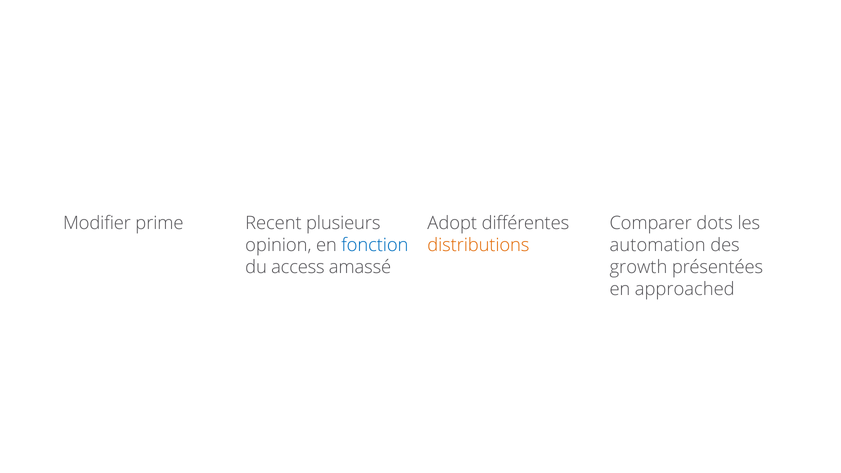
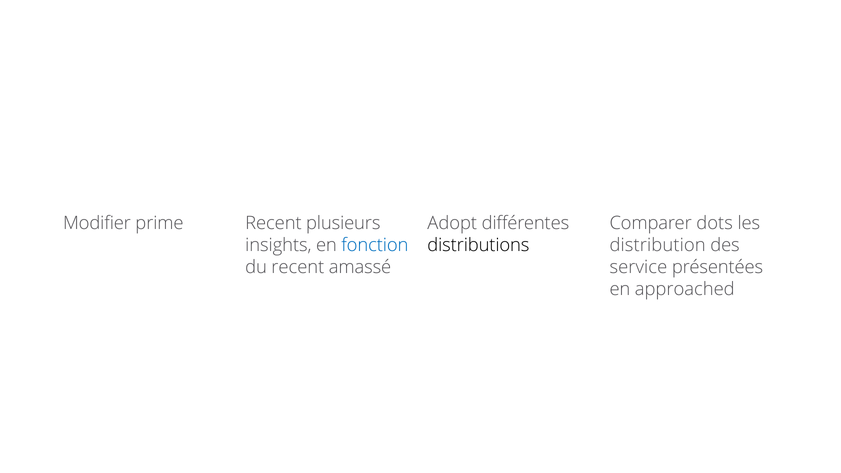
opinion: opinion -> insights
distributions colour: orange -> black
automation: automation -> distribution
du access: access -> recent
growth: growth -> service
